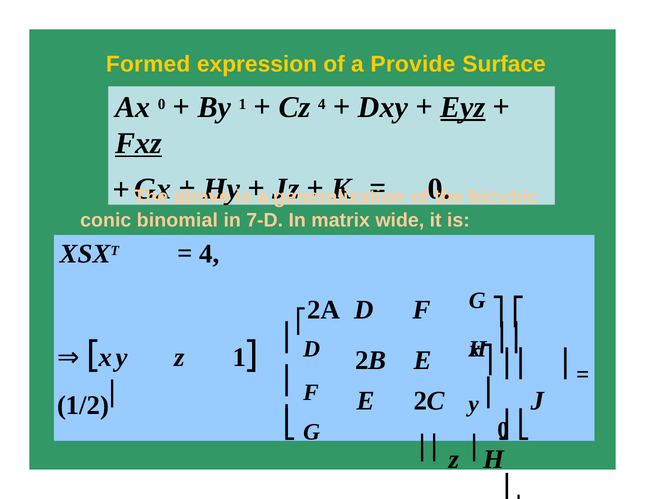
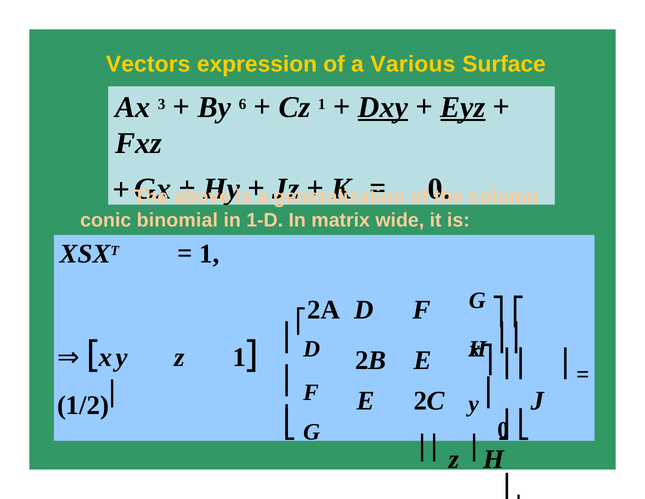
Formed: Formed -> Vectors
Provide: Provide -> Various
Ax 0: 0 -> 3
By 1: 1 -> 6
Cz 4: 4 -> 1
Dxy underline: none -> present
Fxz underline: present -> none
bicubic: bicubic -> column
7-D: 7-D -> 1-D
4 at (209, 253): 4 -> 1
